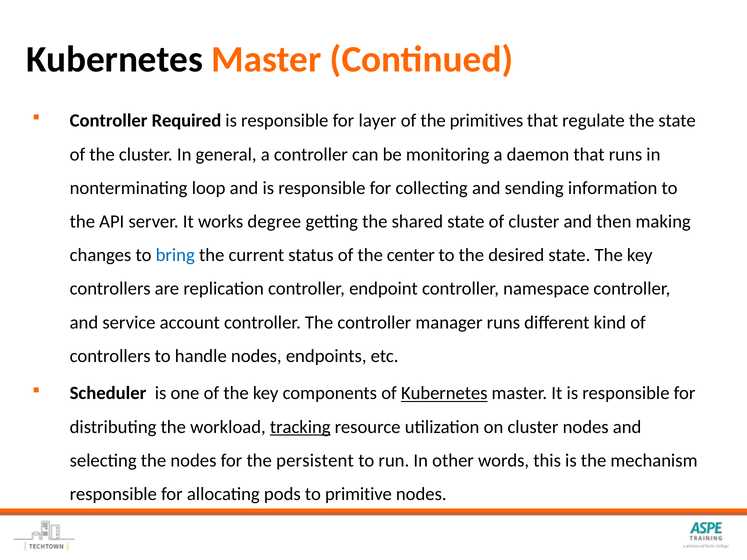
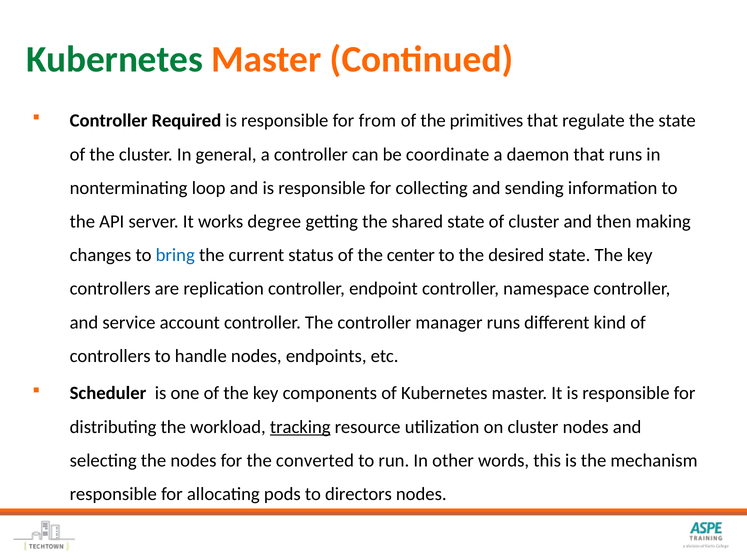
Kubernetes at (115, 60) colour: black -> green
layer: layer -> from
monitoring: monitoring -> coordinate
Kubernetes at (444, 393) underline: present -> none
persistent: persistent -> converted
primitive: primitive -> directors
